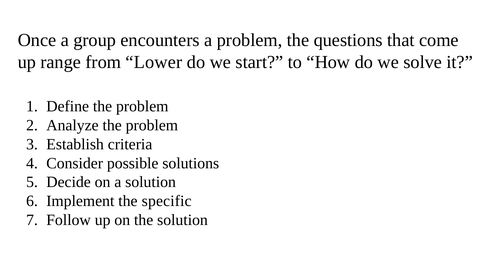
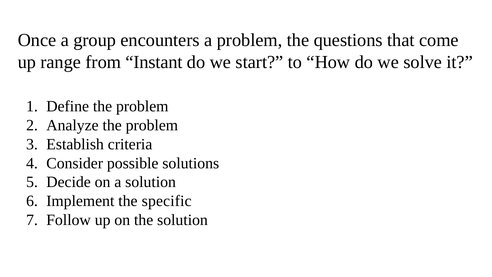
Lower: Lower -> Instant
